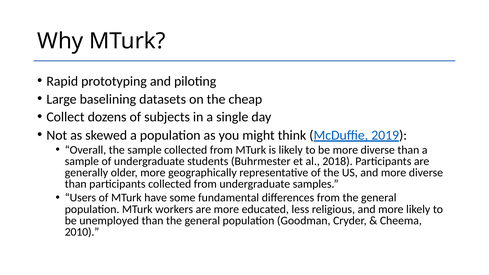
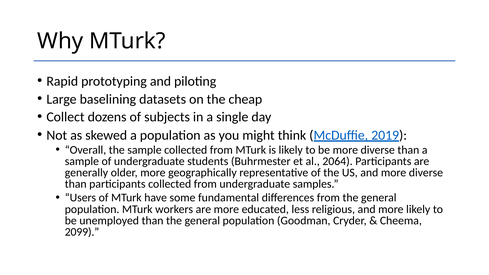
2018: 2018 -> 2064
2010: 2010 -> 2099
